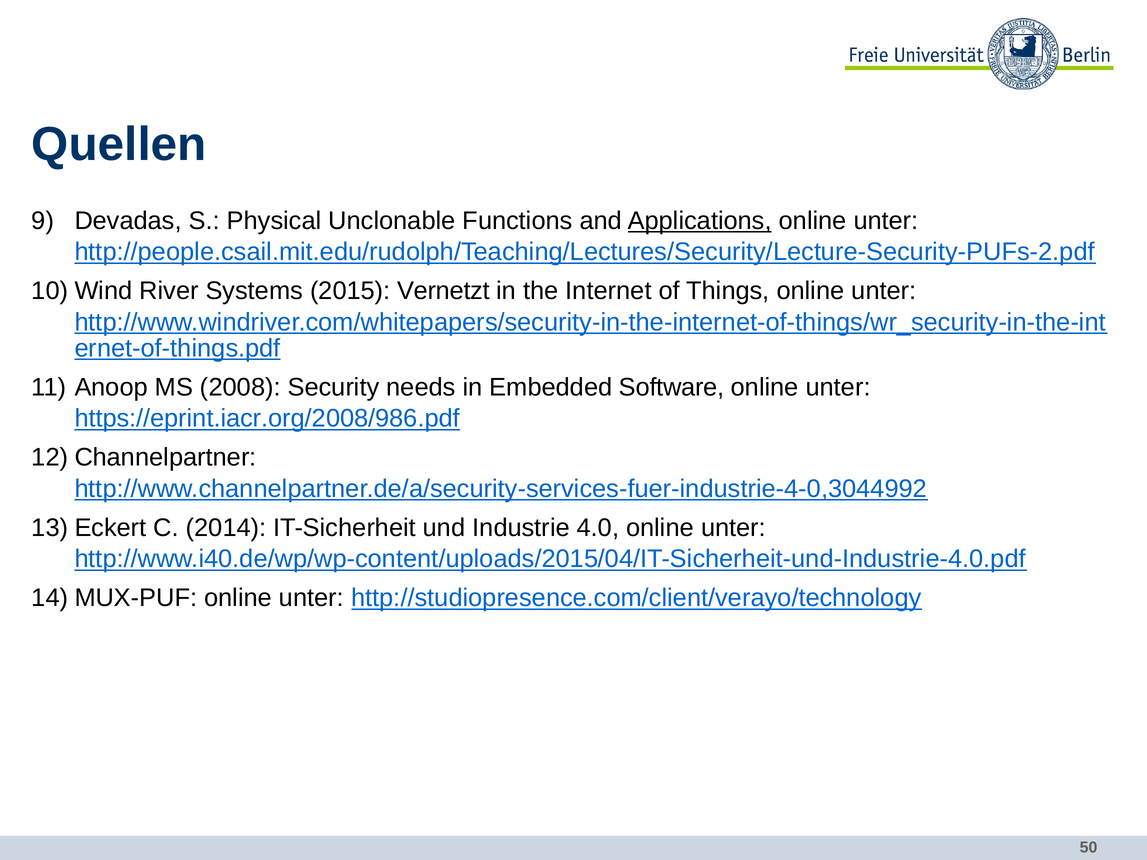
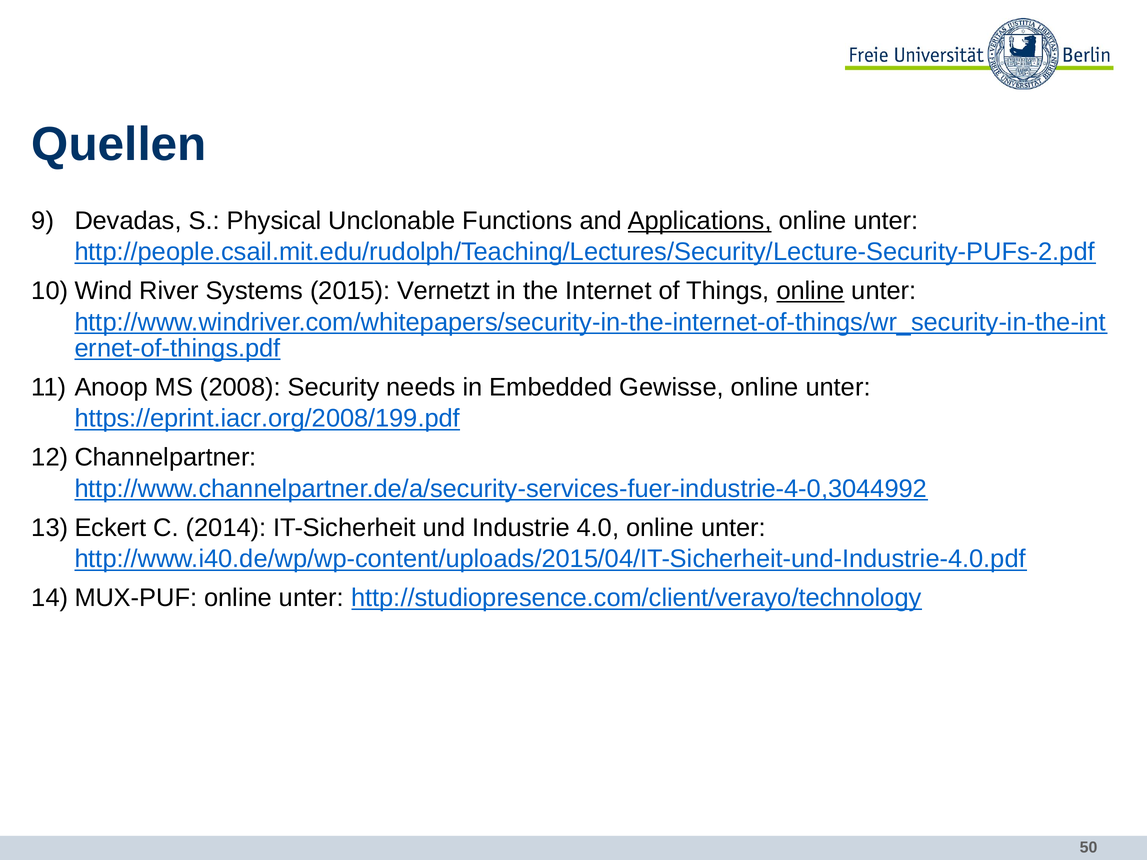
online at (810, 291) underline: none -> present
Software: Software -> Gewisse
https://eprint.iacr.org/2008/986.pdf: https://eprint.iacr.org/2008/986.pdf -> https://eprint.iacr.org/2008/199.pdf
